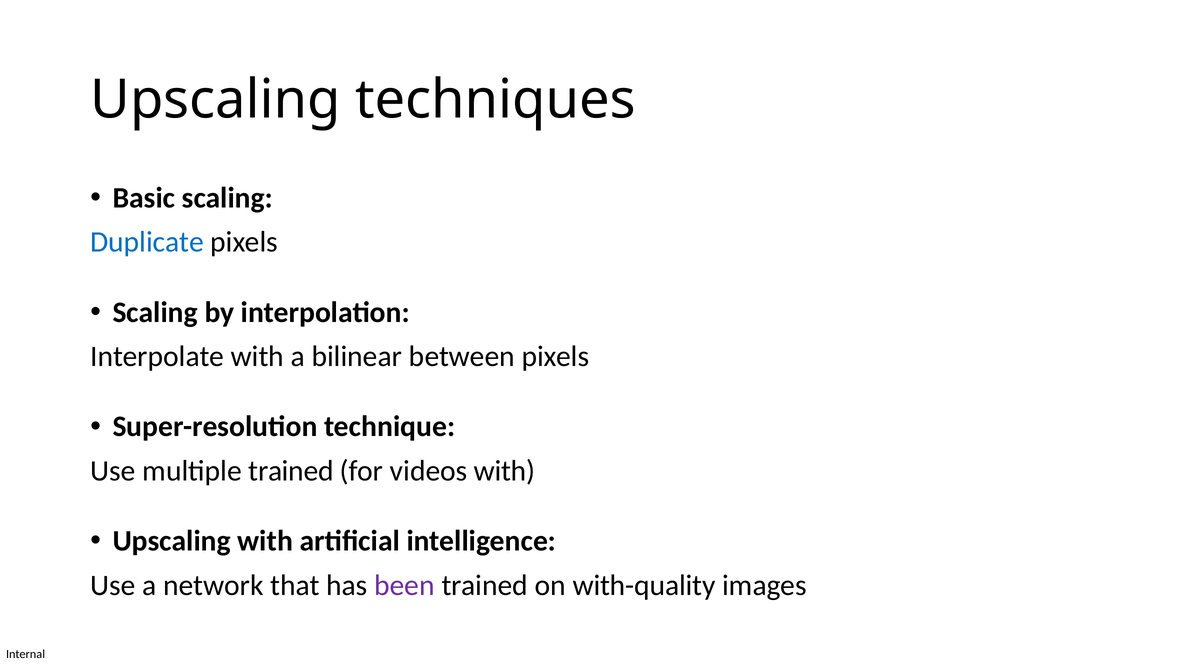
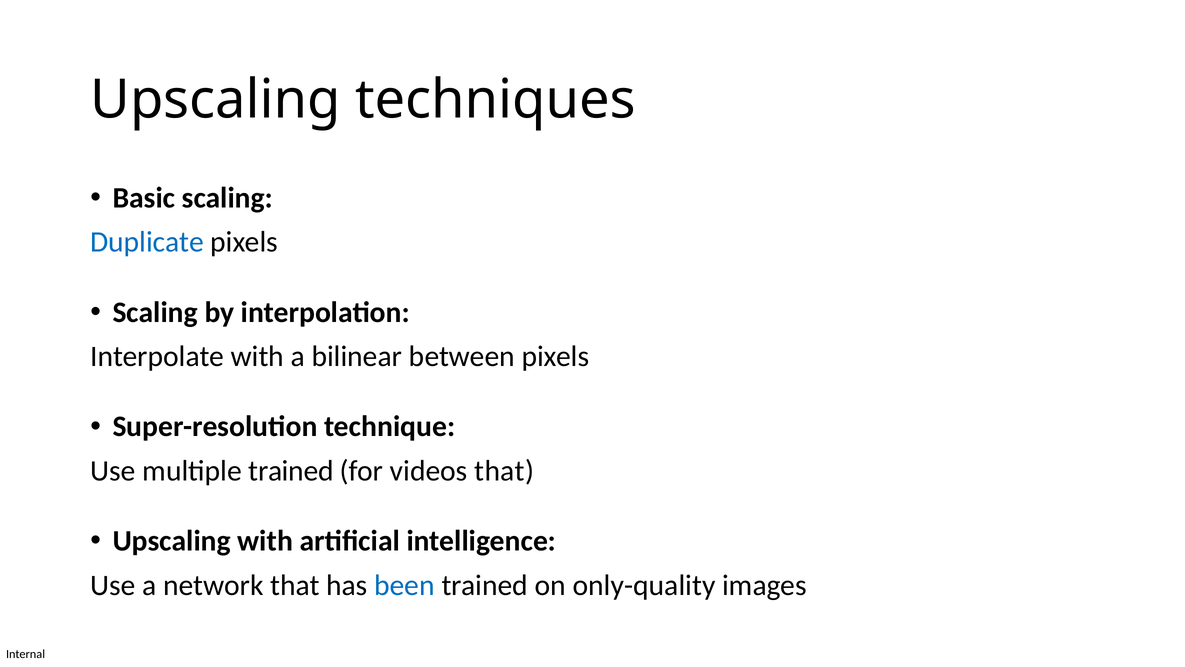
videos with: with -> that
been colour: purple -> blue
with-quality: with-quality -> only-quality
